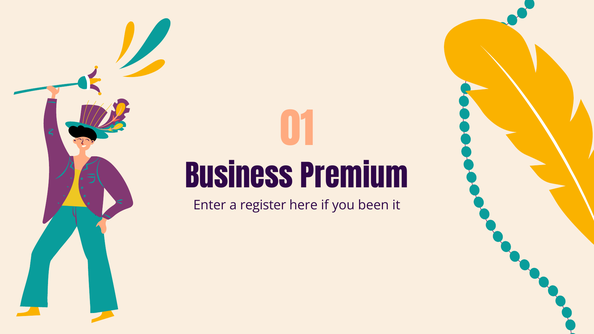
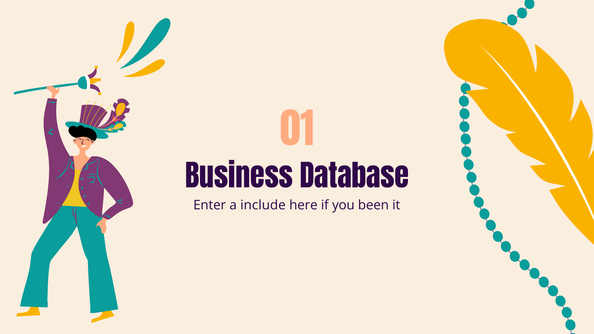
Premium: Premium -> Database
register: register -> include
